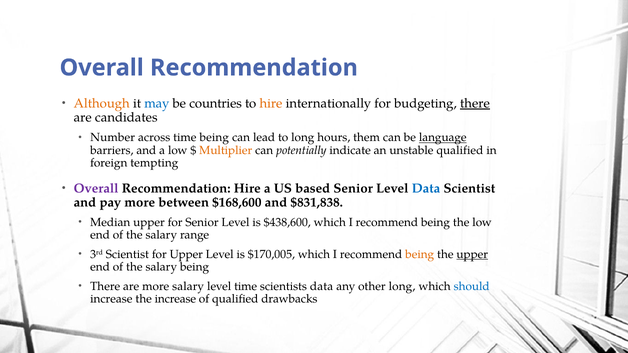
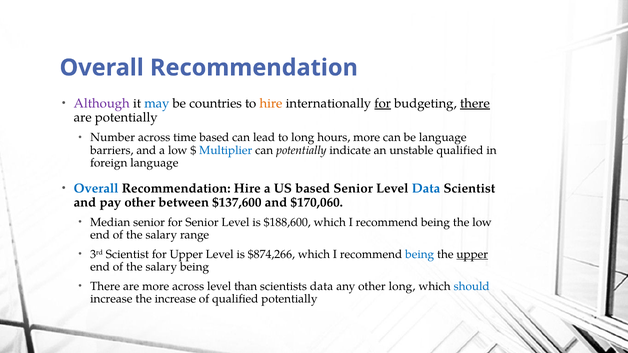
Although colour: orange -> purple
for at (383, 104) underline: none -> present
are candidates: candidates -> potentially
time being: being -> based
hours them: them -> more
language at (443, 138) underline: present -> none
Multiplier colour: orange -> blue
foreign tempting: tempting -> language
Overall at (96, 188) colour: purple -> blue
pay more: more -> other
$168,600: $168,600 -> $137,600
$831,838: $831,838 -> $170,060
Median upper: upper -> senior
$438,600: $438,600 -> $188,600
$170,005: $170,005 -> $874,266
being at (420, 255) colour: orange -> blue
more salary: salary -> across
level time: time -> than
qualified drawbacks: drawbacks -> potentially
